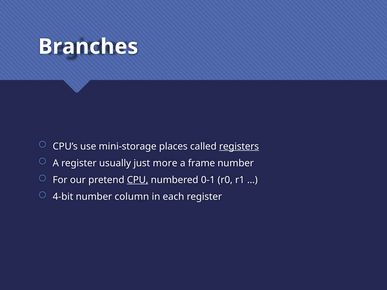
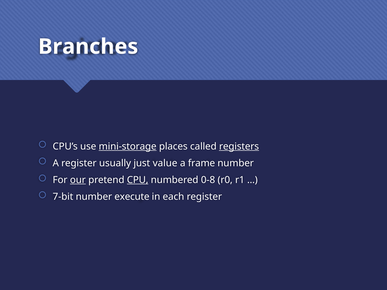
mini-storage underline: none -> present
more: more -> value
our underline: none -> present
0-1: 0-1 -> 0-8
4-bit: 4-bit -> 7-bit
column: column -> execute
